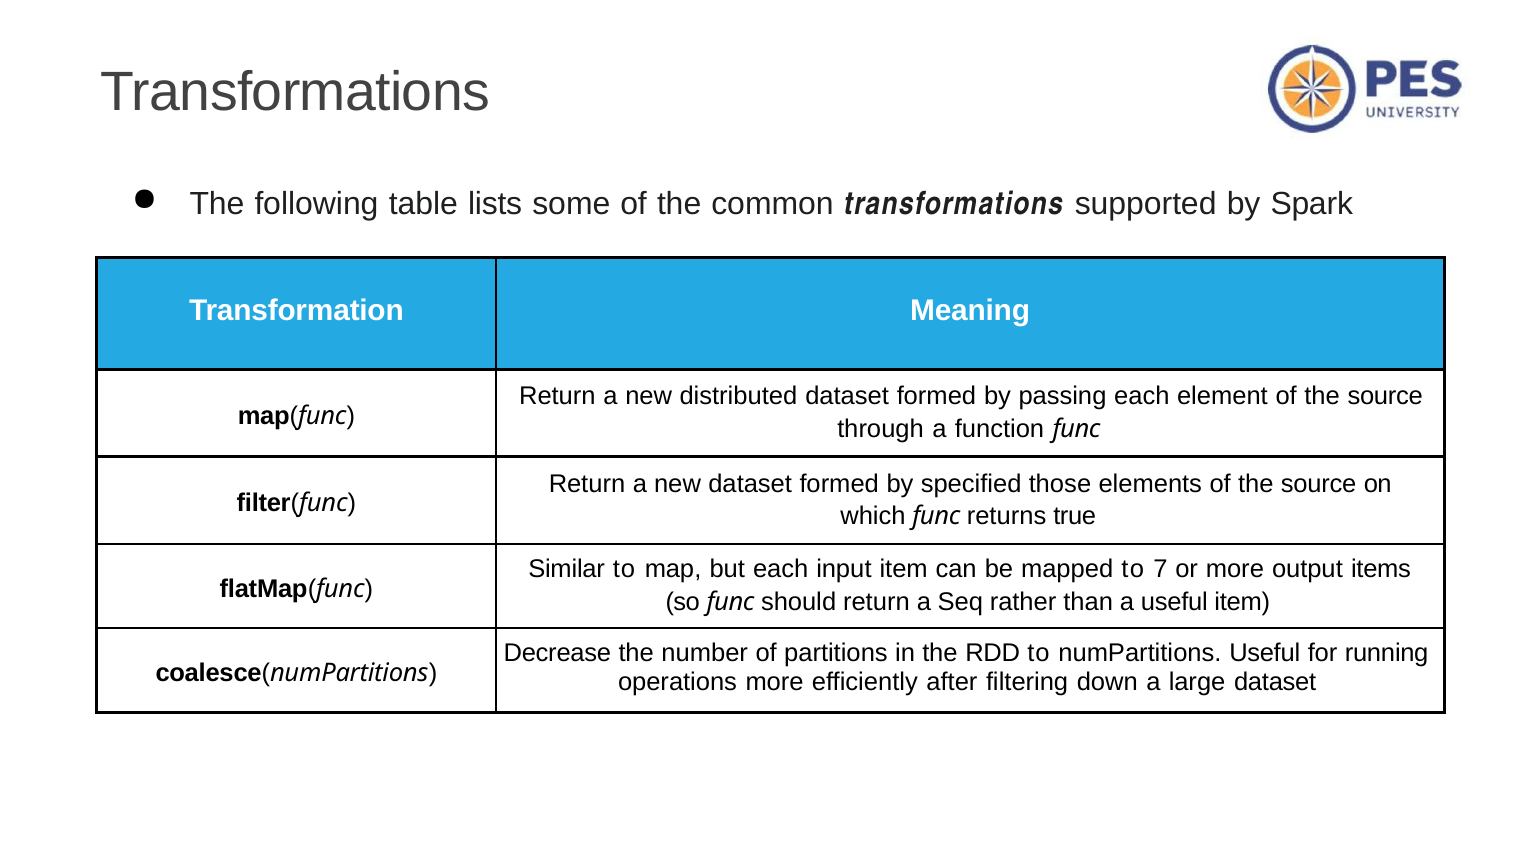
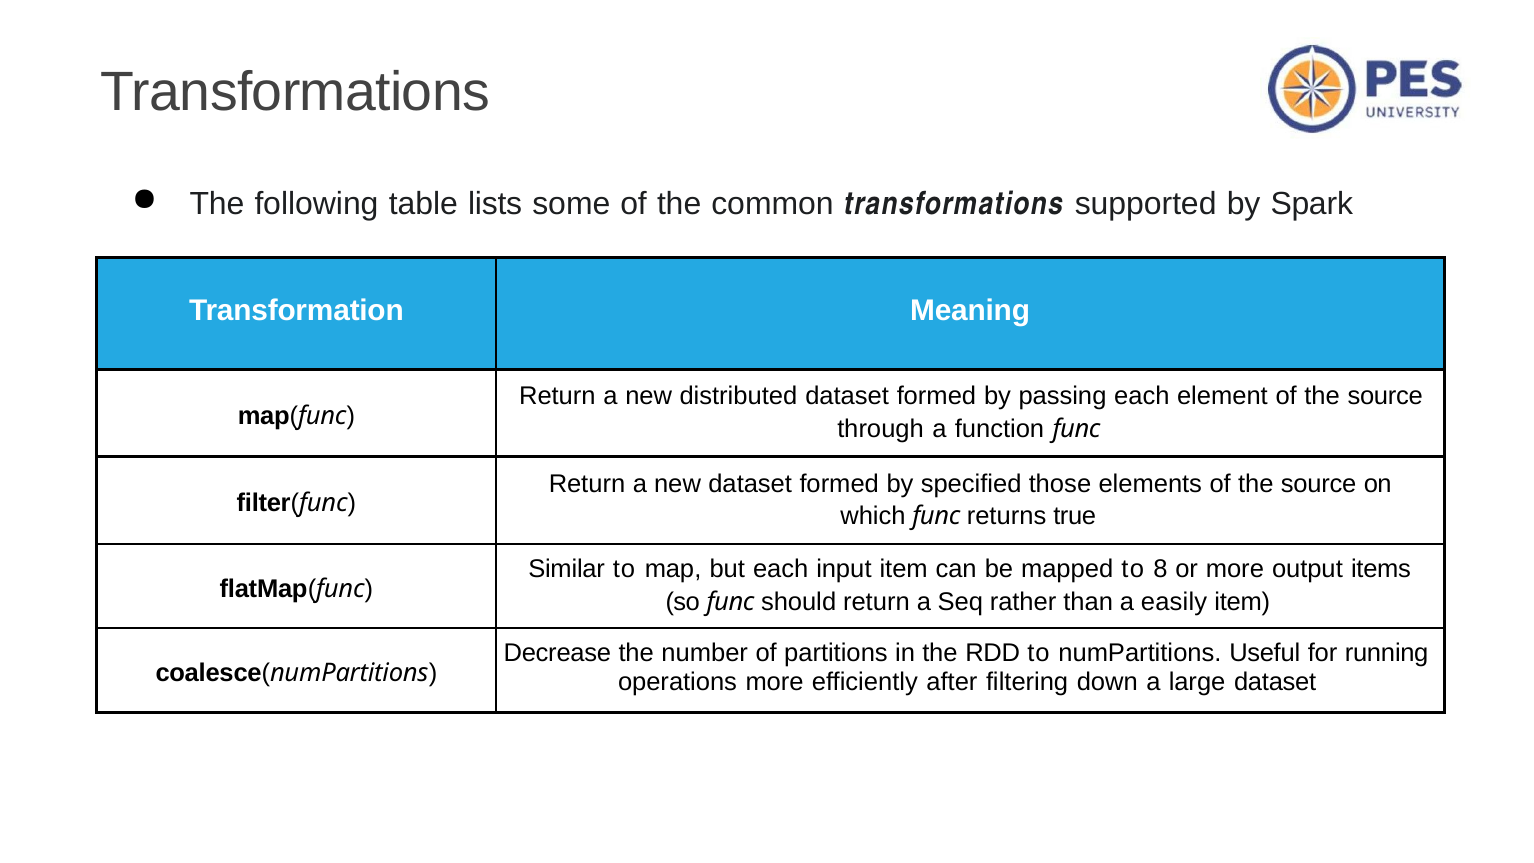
7: 7 -> 8
a useful: useful -> easily
